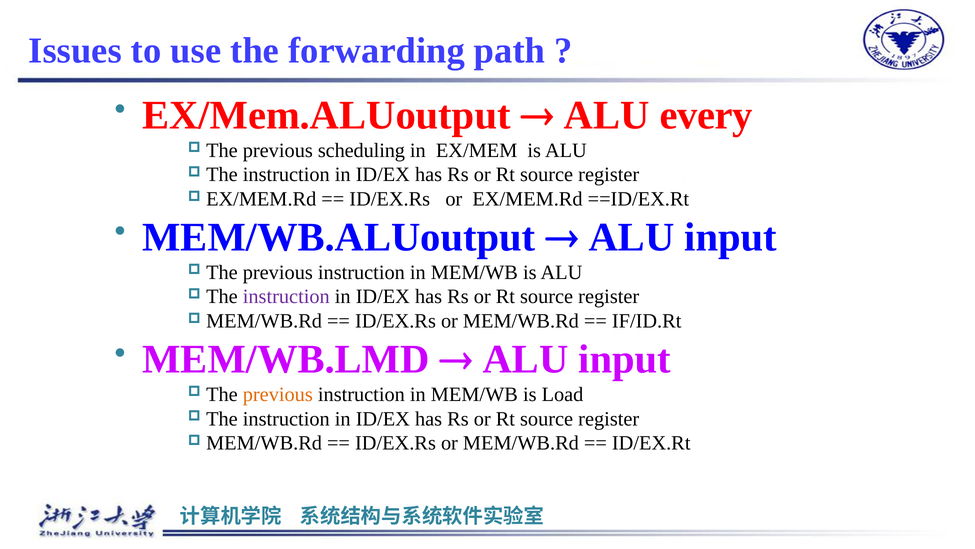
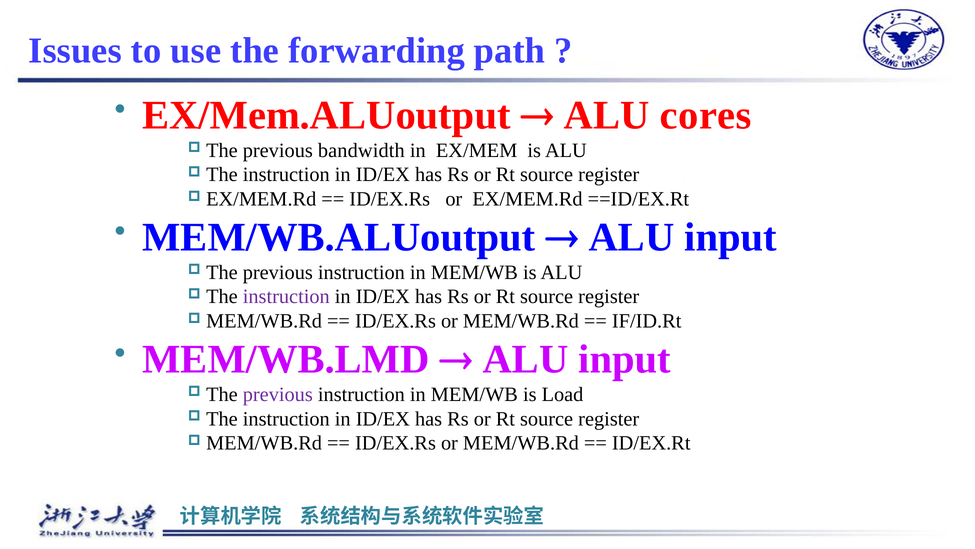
every: every -> cores
scheduling: scheduling -> bandwidth
previous at (278, 394) colour: orange -> purple
